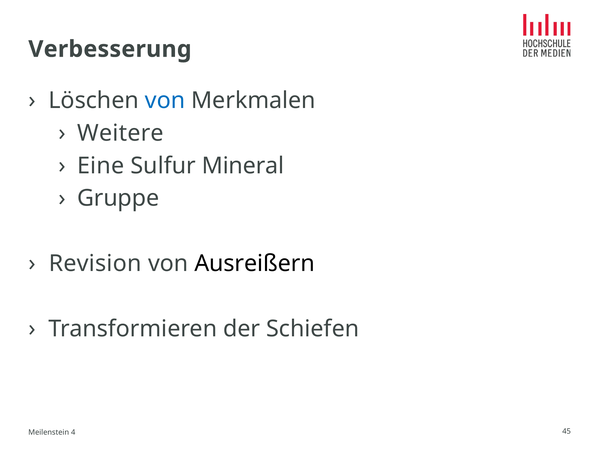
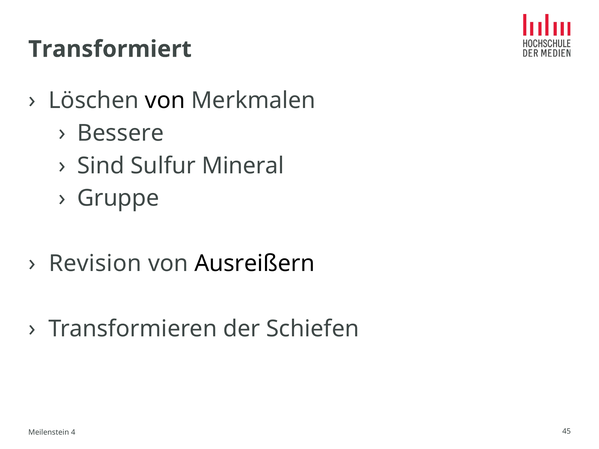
Verbesserung: Verbesserung -> Transformiert
von at (165, 101) colour: blue -> black
Weitere: Weitere -> Bessere
Eine: Eine -> Sind
